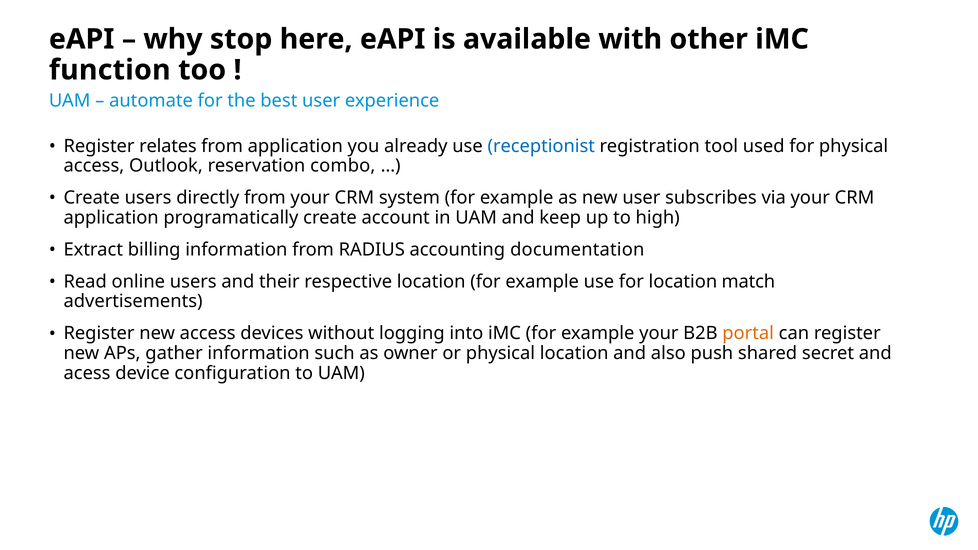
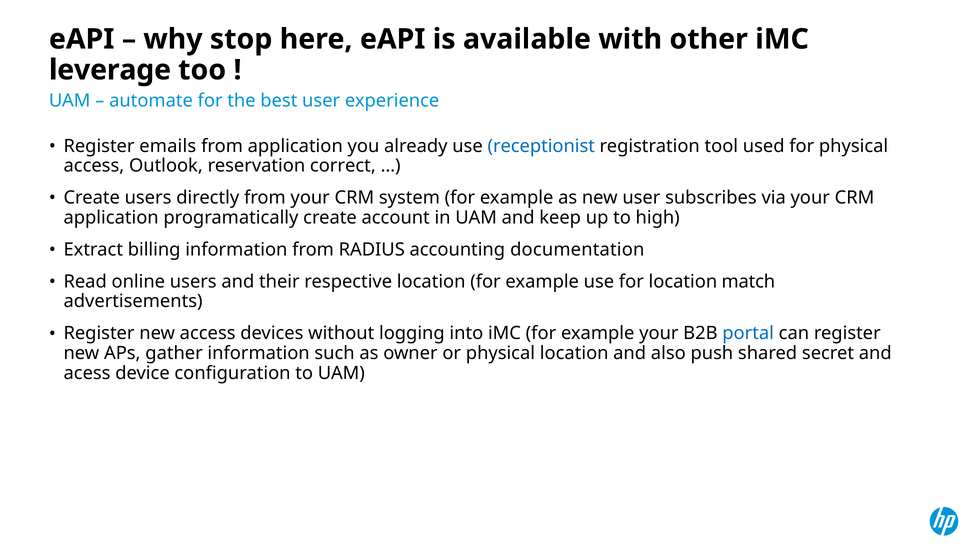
function: function -> leverage
relates: relates -> emails
combo: combo -> correct
portal colour: orange -> blue
